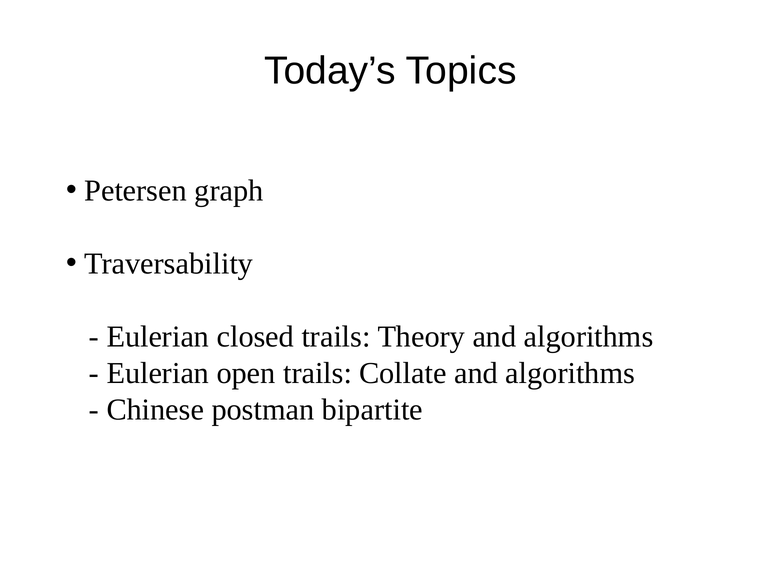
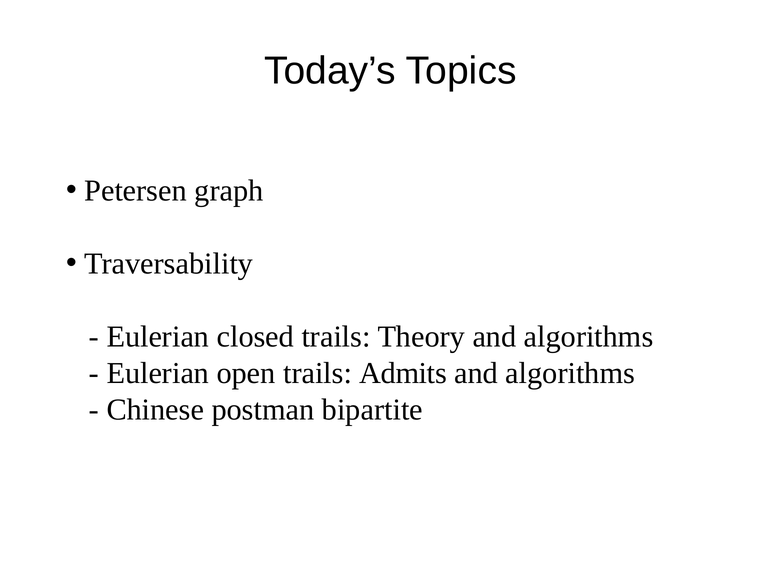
Collate: Collate -> Admits
